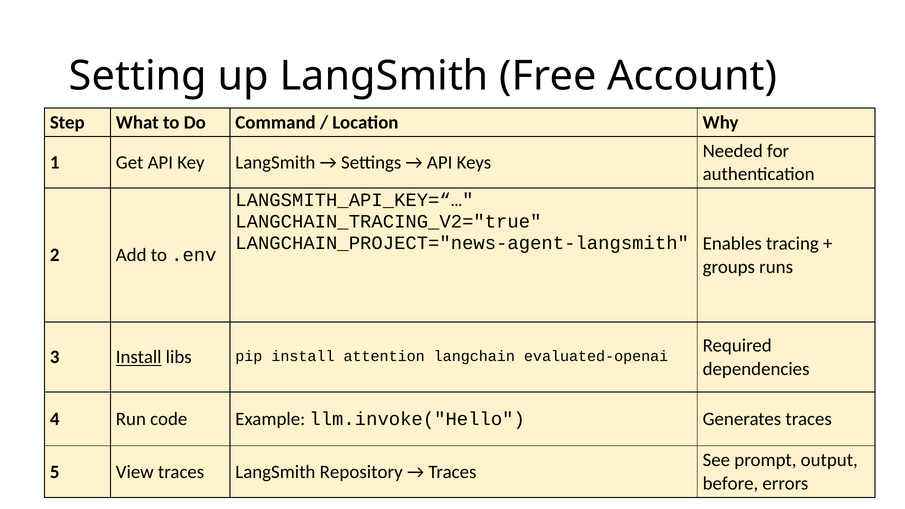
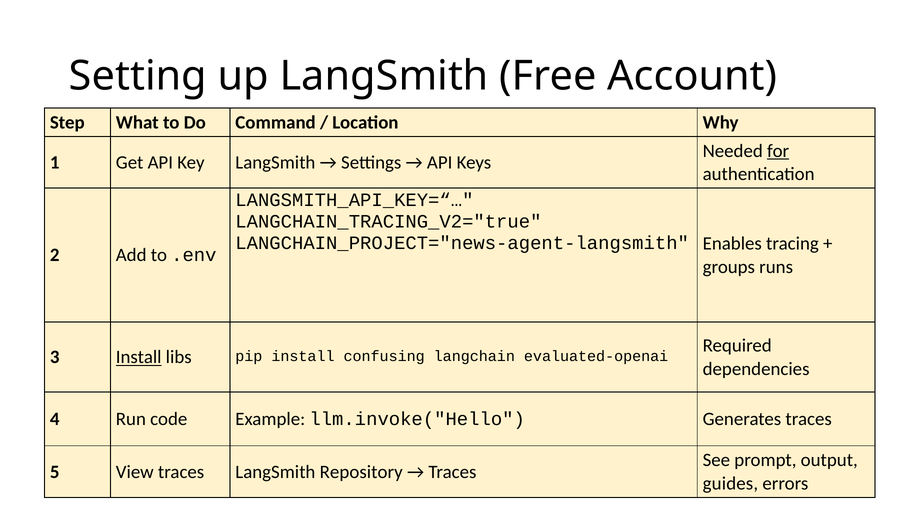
for underline: none -> present
attention: attention -> confusing
before: before -> guides
